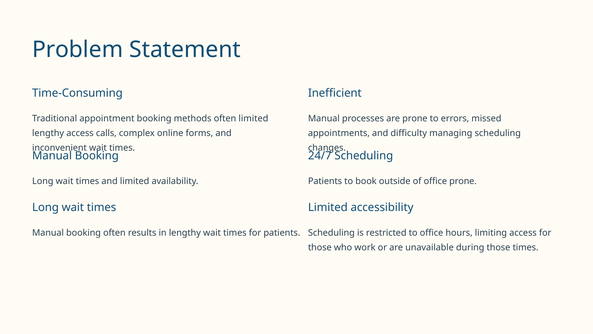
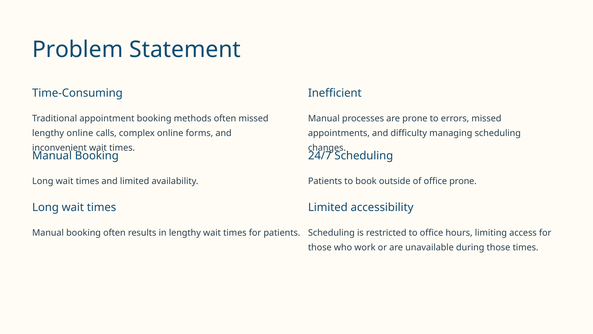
often limited: limited -> missed
lengthy access: access -> online
